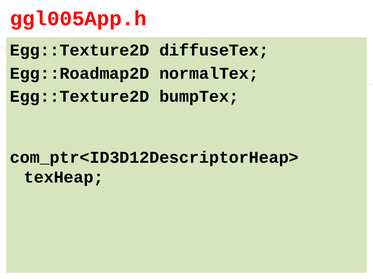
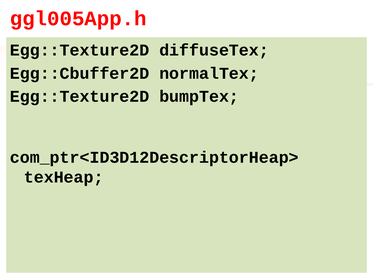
Egg::Roadmap2D: Egg::Roadmap2D -> Egg::Cbuffer2D
